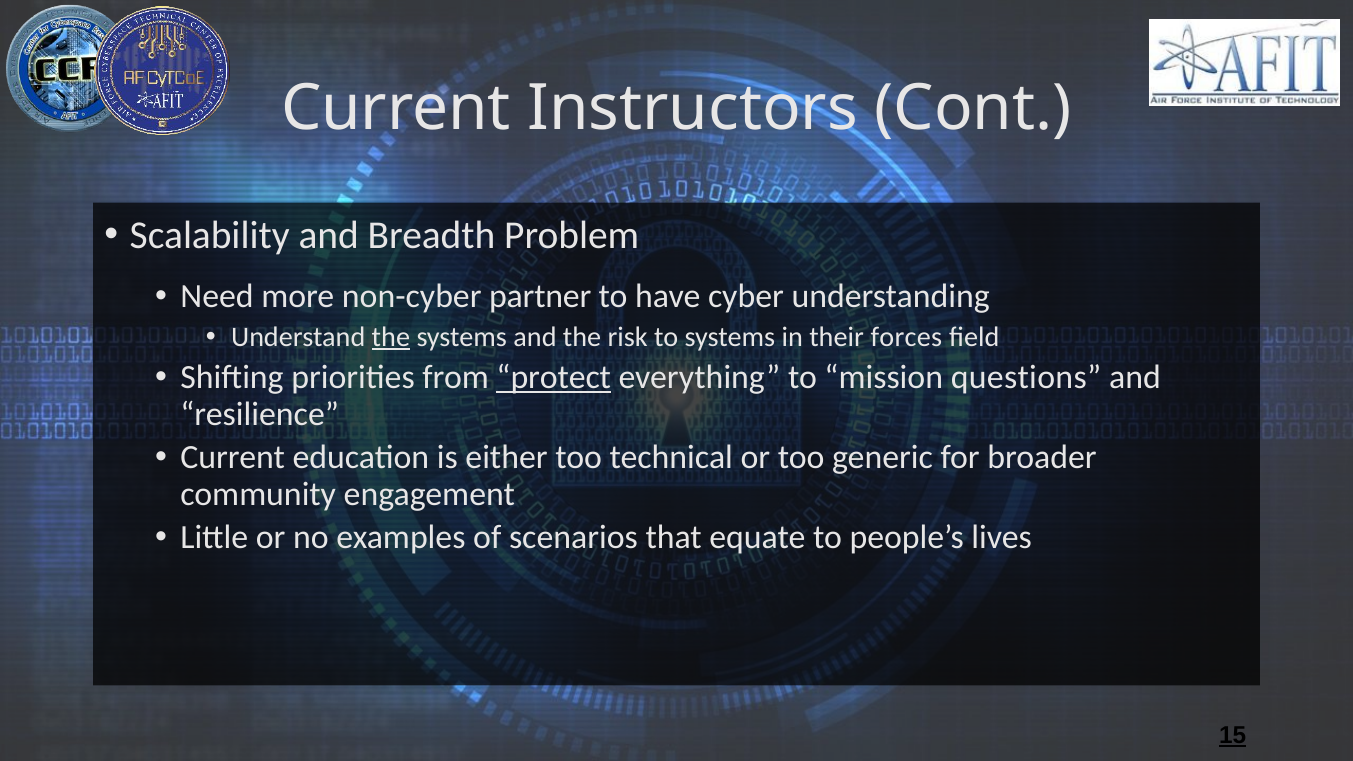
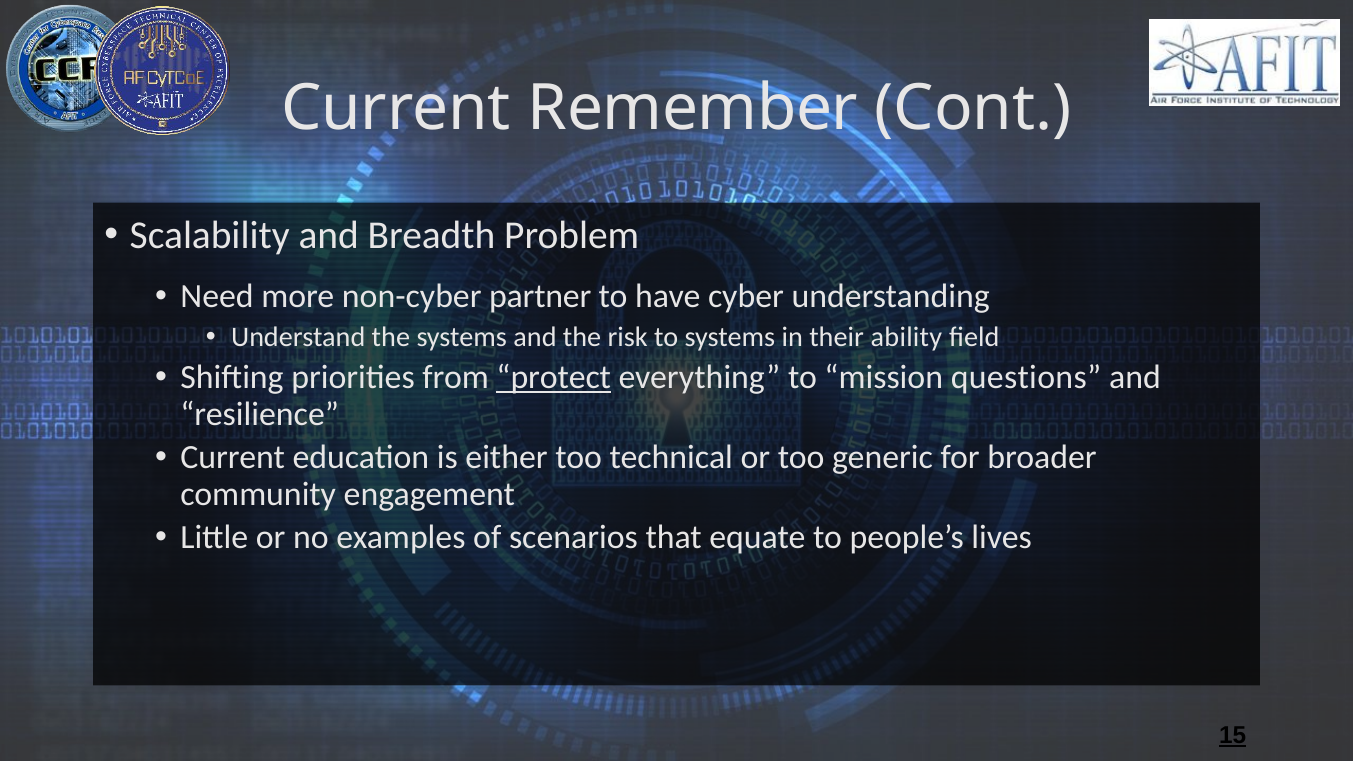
Instructors: Instructors -> Remember
the at (391, 337) underline: present -> none
forces: forces -> ability
